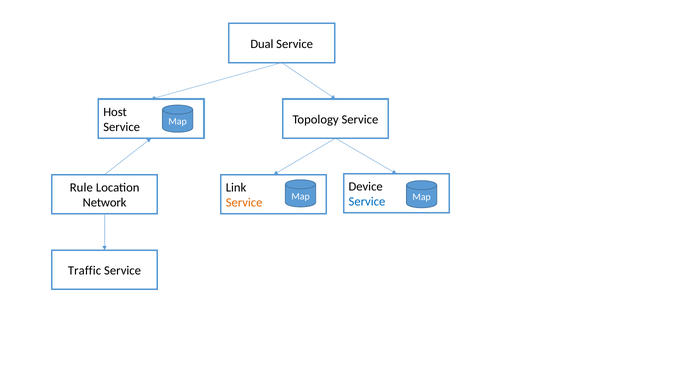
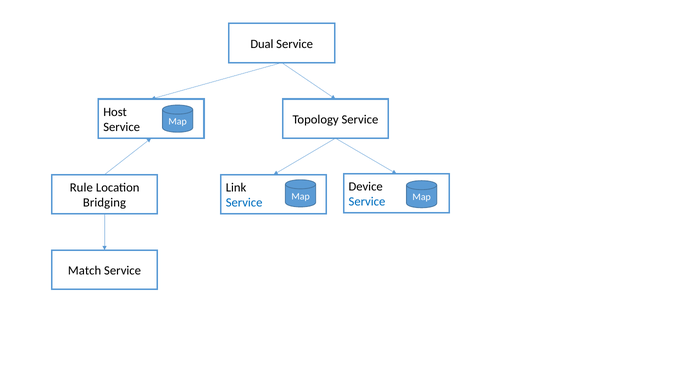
Network: Network -> Bridging
Service at (244, 203) colour: orange -> blue
Traffic: Traffic -> Match
